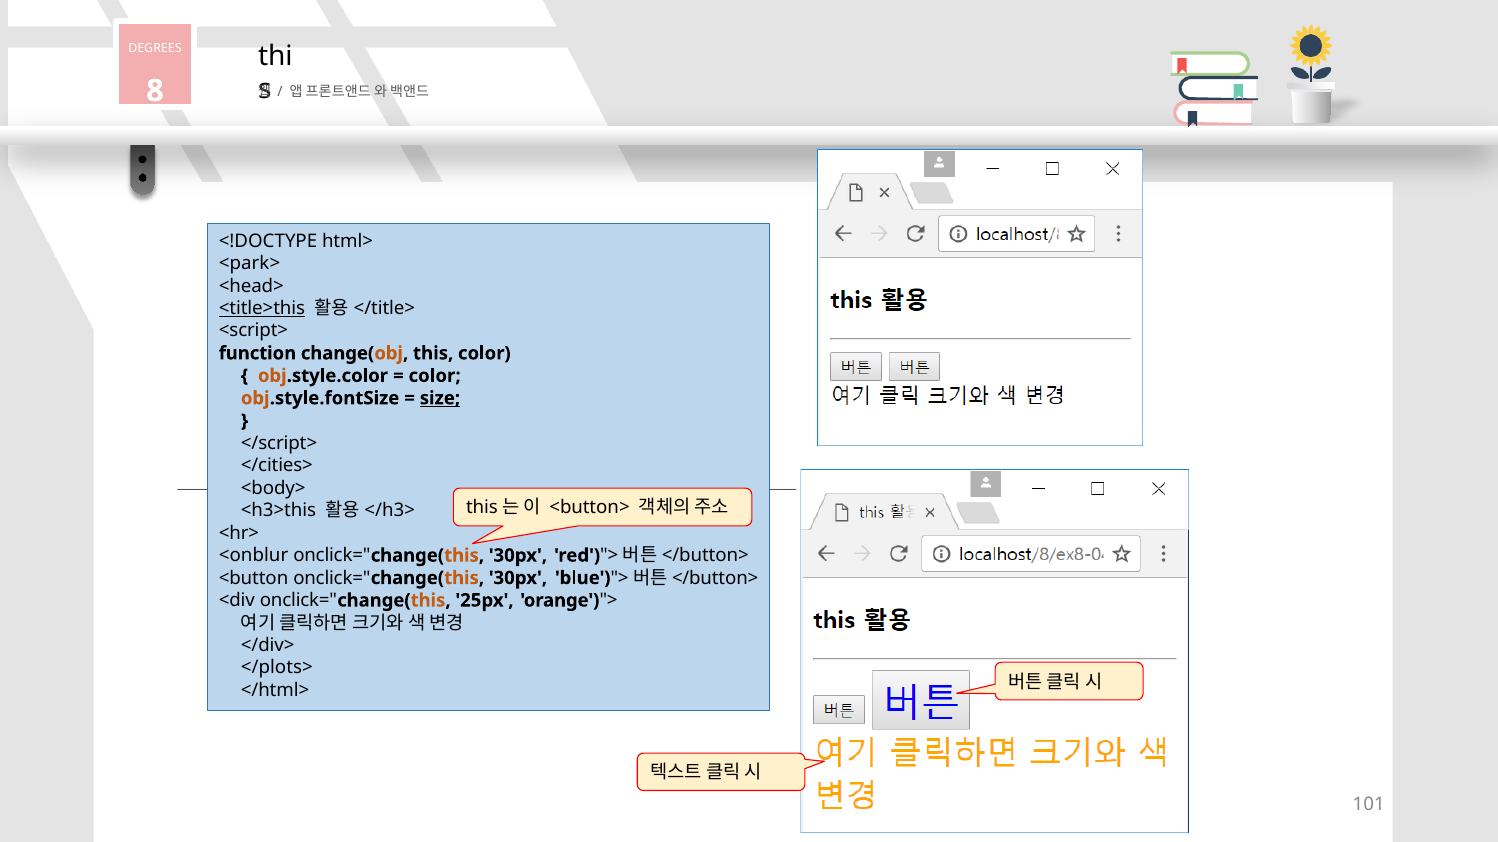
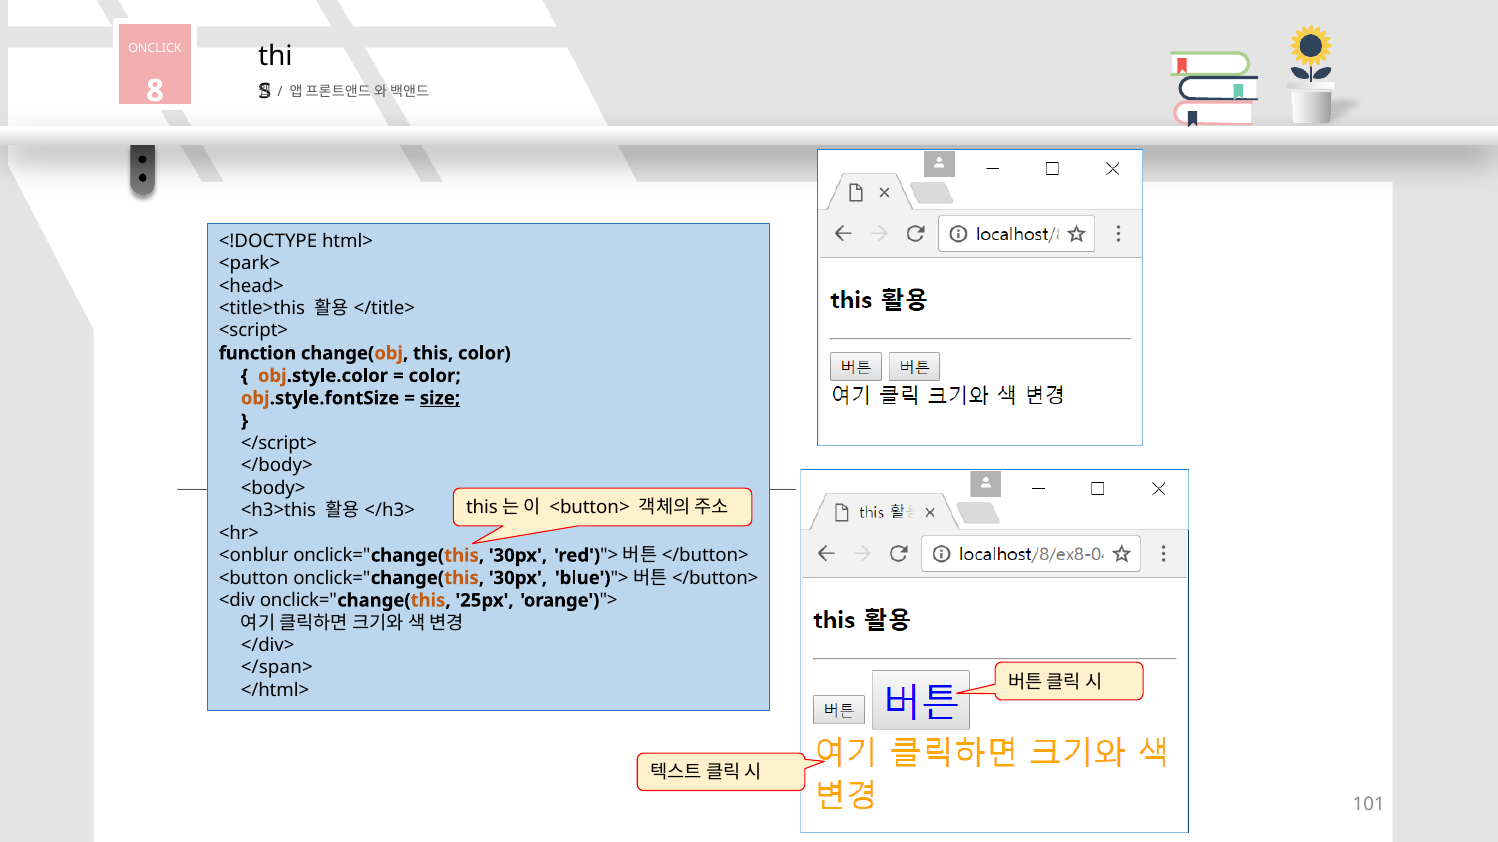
DEGREES: DEGREES -> ONCLICK
<title>this underline: present -> none
</cities>: </cities> -> </body>
</plots>: </plots> -> </span>
